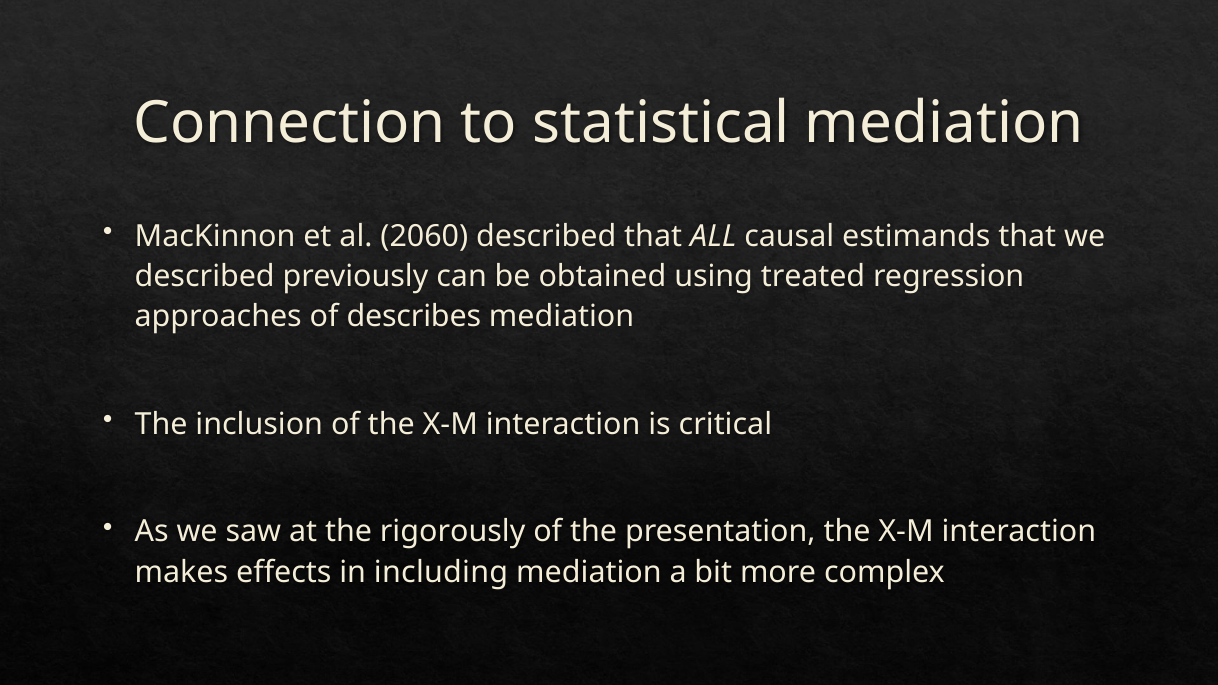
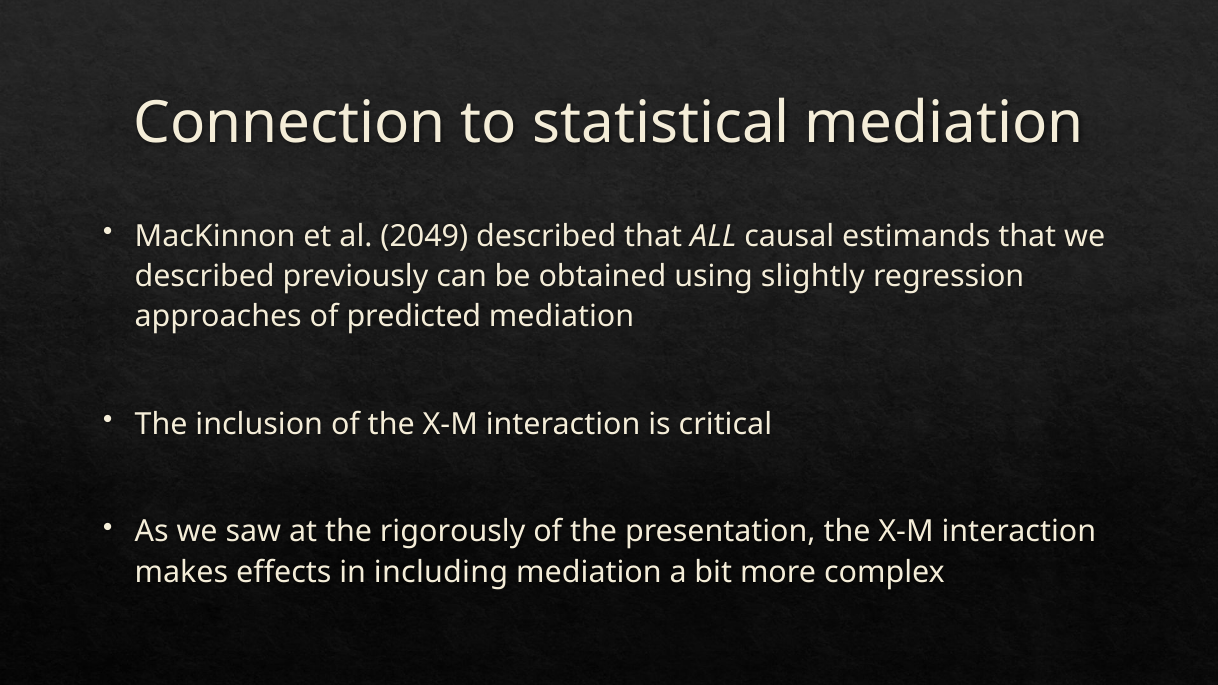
2060: 2060 -> 2049
treated: treated -> slightly
describes: describes -> predicted
